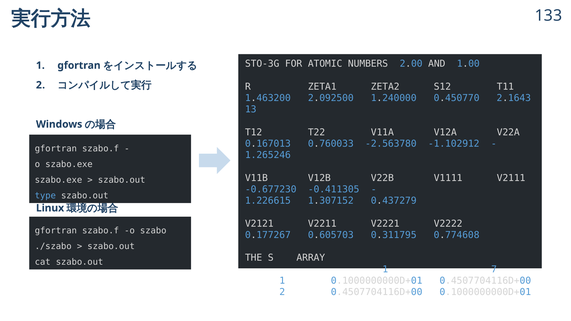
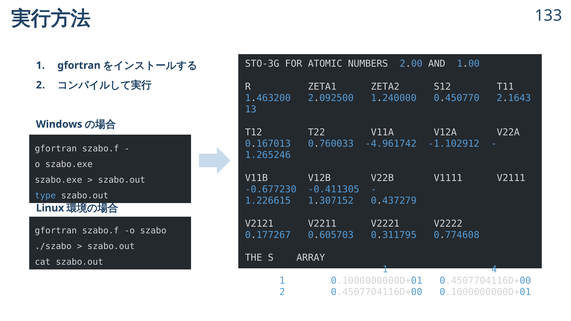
-2.563780: -2.563780 -> -4.961742
7: 7 -> 4
